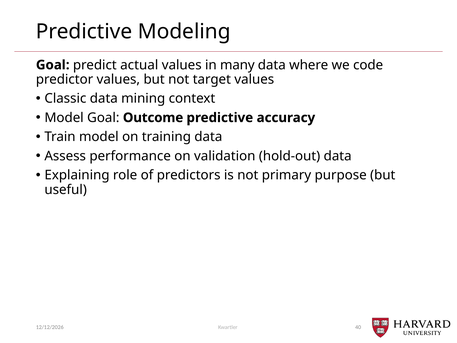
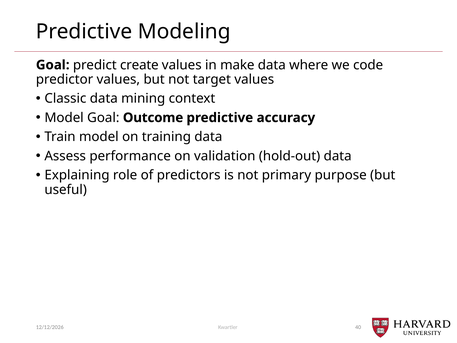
actual: actual -> create
many: many -> make
